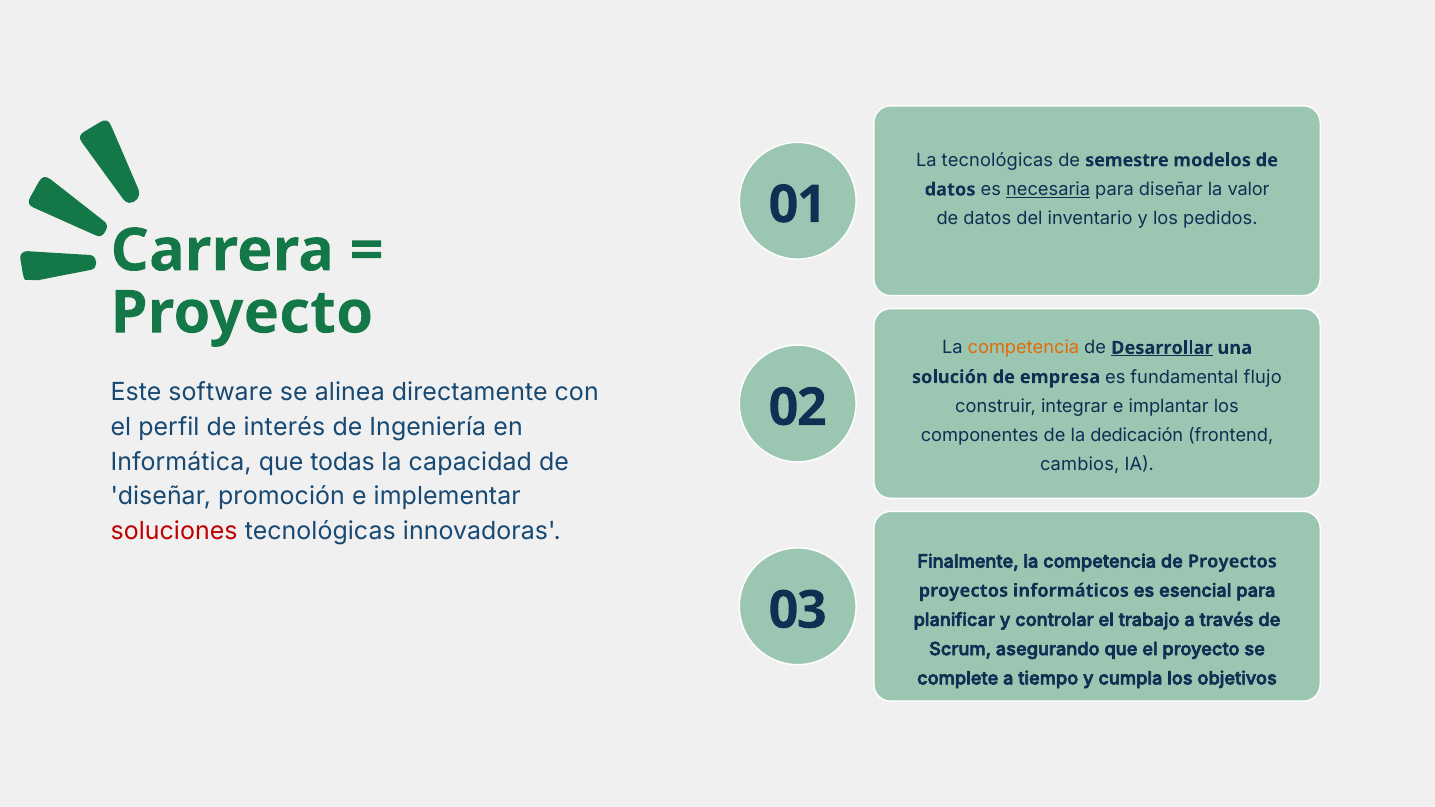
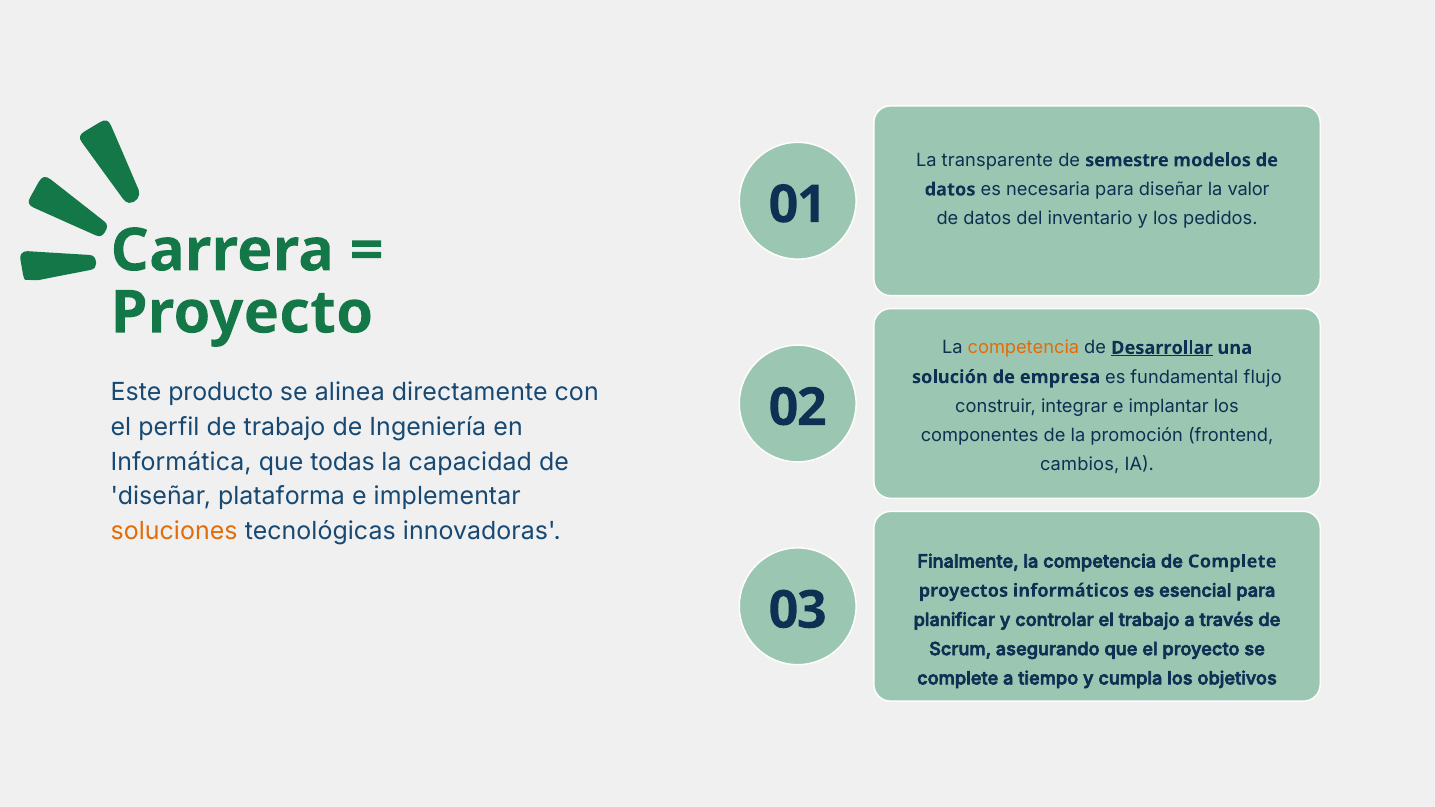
La tecnológicas: tecnológicas -> transparente
necesaria underline: present -> none
software: software -> producto
de interés: interés -> trabajo
dedicación: dedicación -> promoción
promoción: promoción -> plataforma
soluciones colour: red -> orange
de Proyectos: Proyectos -> Complete
